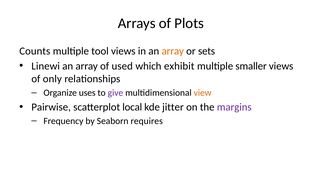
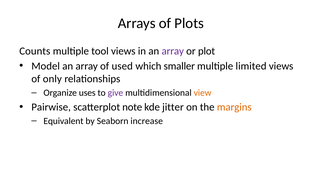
array at (173, 51) colour: orange -> purple
sets: sets -> plot
Linewi: Linewi -> Model
exhibit: exhibit -> smaller
smaller: smaller -> limited
local: local -> note
margins colour: purple -> orange
Frequency: Frequency -> Equivalent
requires: requires -> increase
